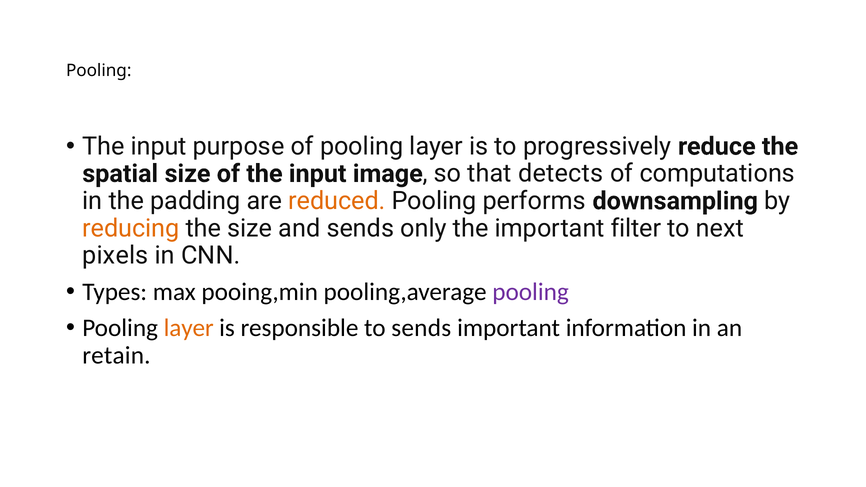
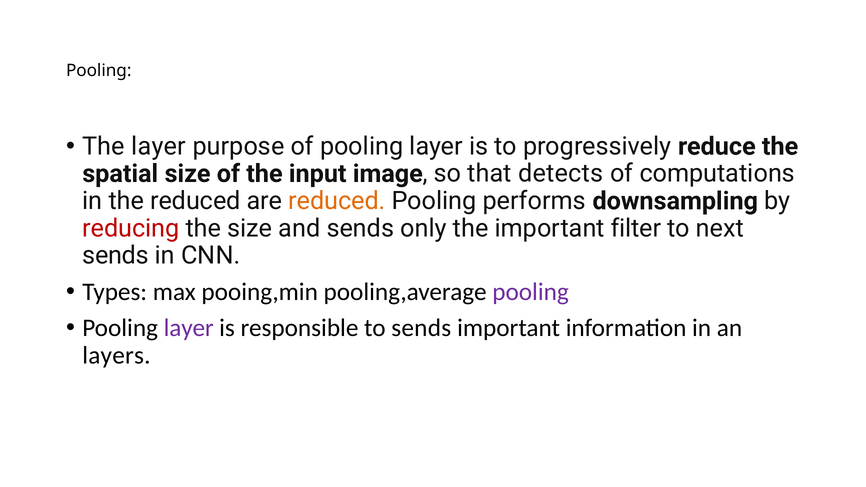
input at (159, 146): input -> layer
the padding: padding -> reduced
reducing colour: orange -> red
pixels at (115, 256): pixels -> sends
layer at (189, 328) colour: orange -> purple
retain: retain -> layers
